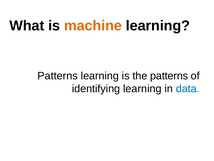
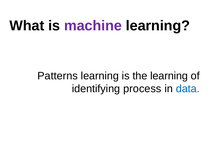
machine colour: orange -> purple
the patterns: patterns -> learning
identifying learning: learning -> process
